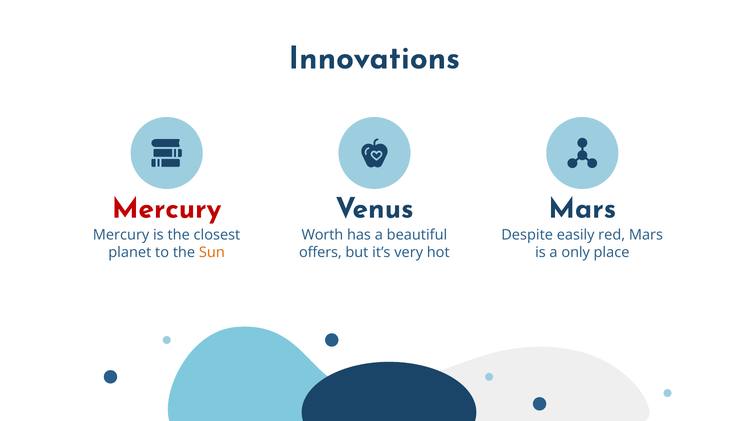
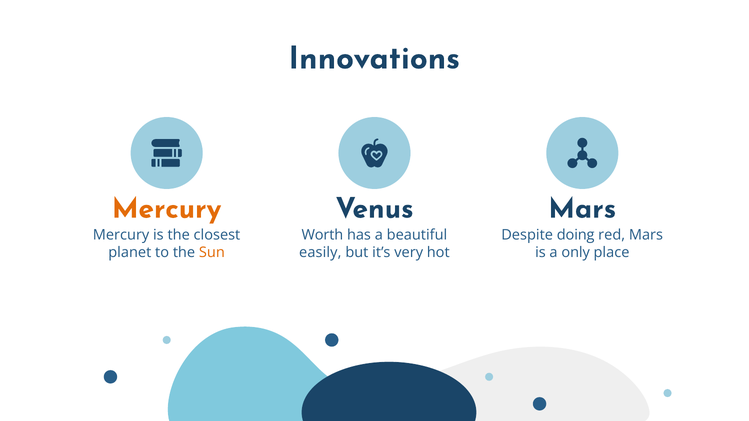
Mercury at (167, 209) colour: red -> orange
easily: easily -> doing
offers: offers -> easily
